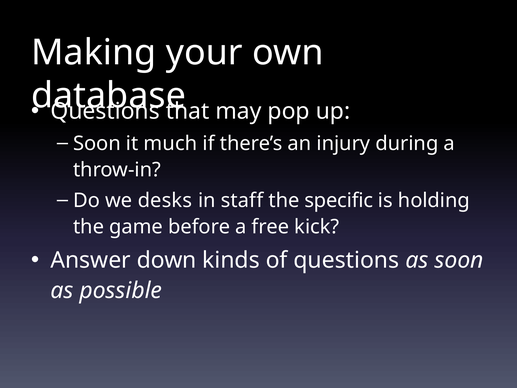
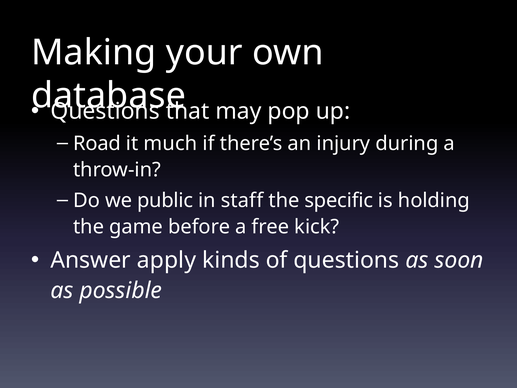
Soon at (97, 143): Soon -> Road
desks: desks -> public
down: down -> apply
